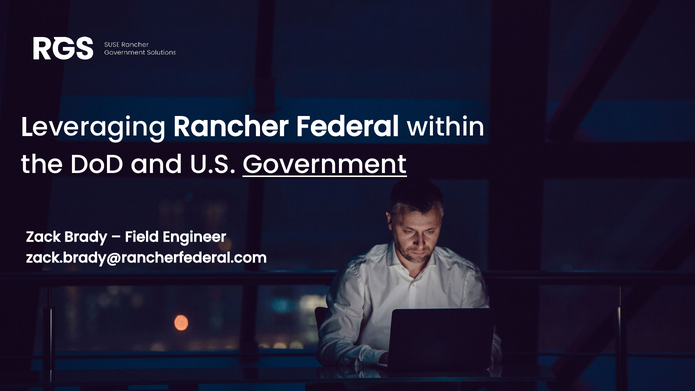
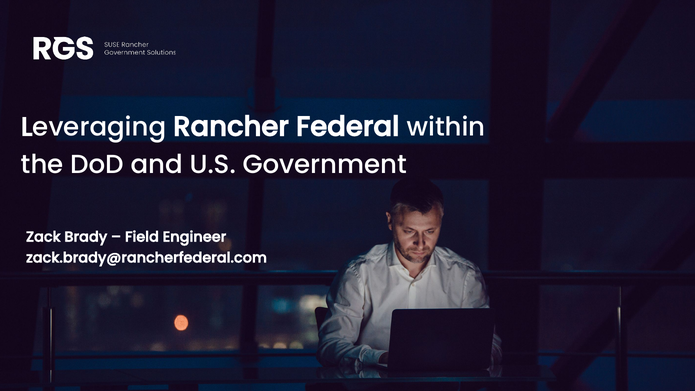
Government underline: present -> none
